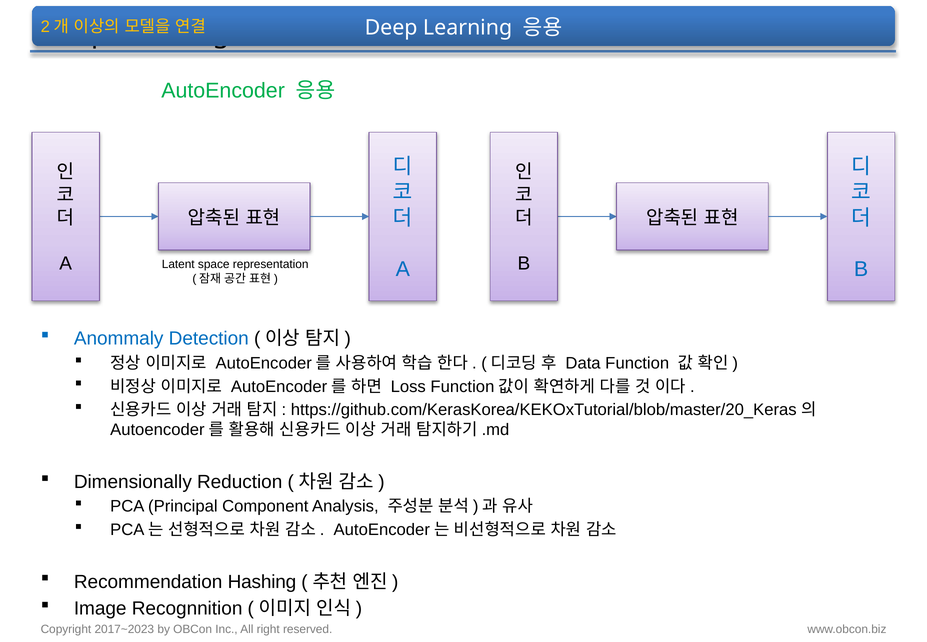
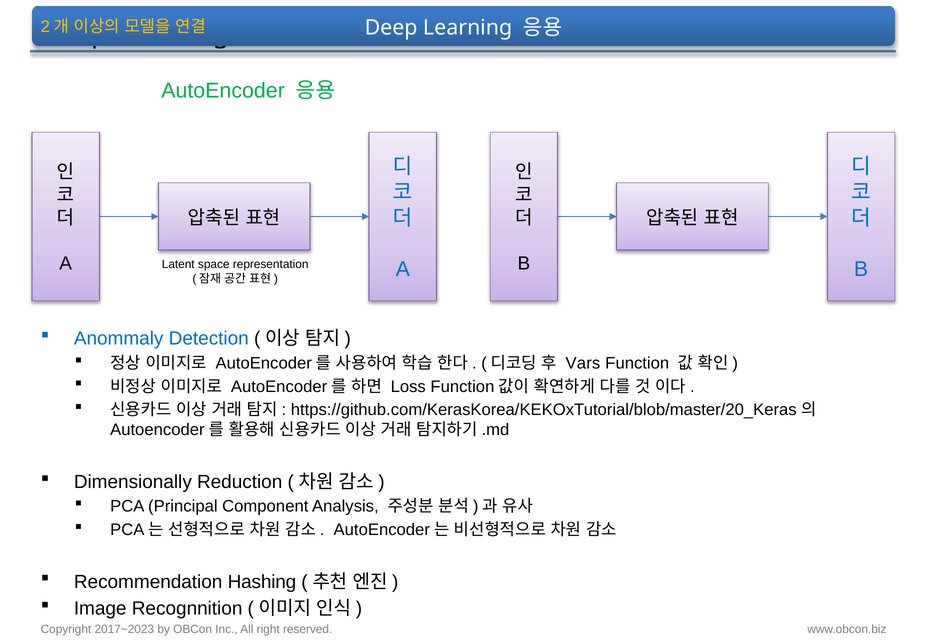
Data: Data -> Vars
